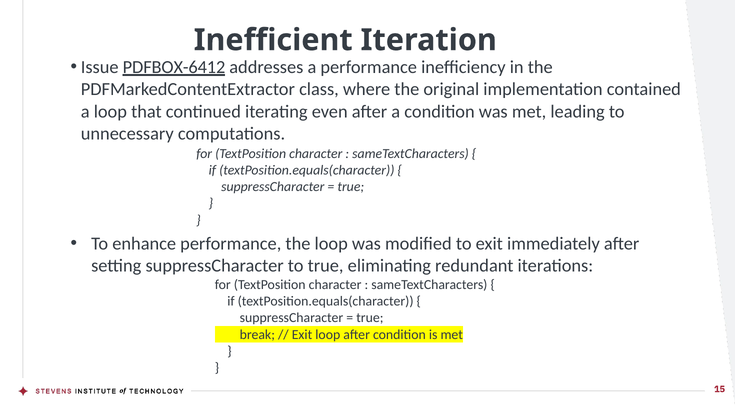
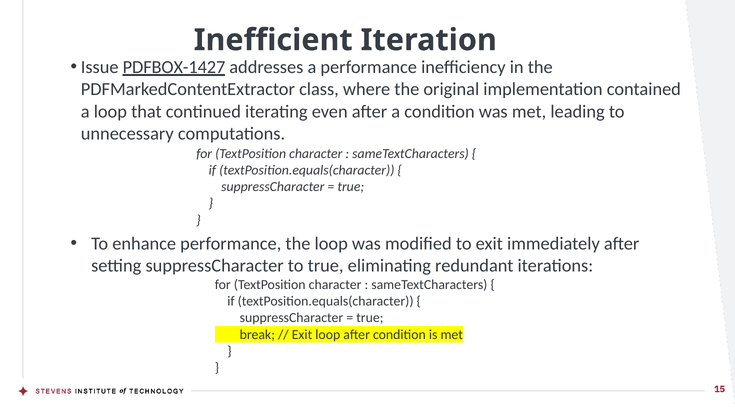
PDFBOX-6412: PDFBOX-6412 -> PDFBOX-1427
